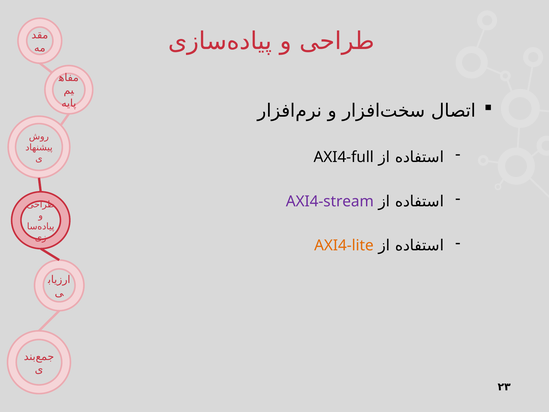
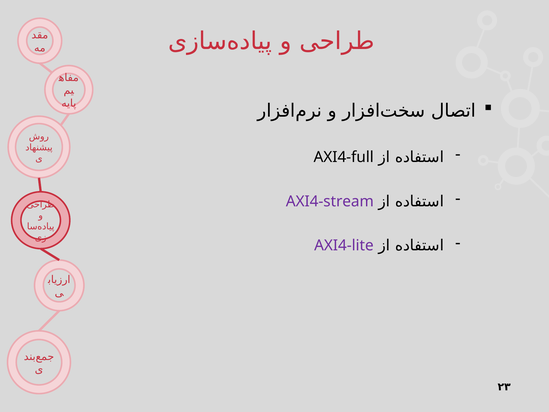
AXI4-lite colour: orange -> purple
